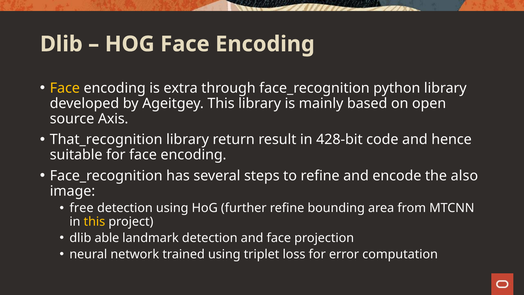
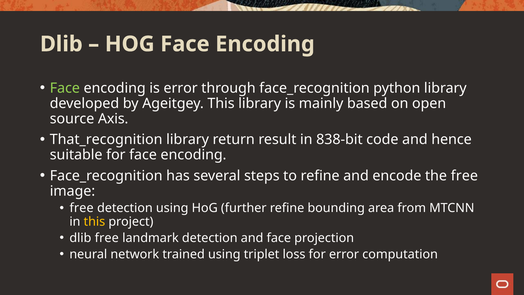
Face at (65, 88) colour: yellow -> light green
is extra: extra -> error
428-bit: 428-bit -> 838-bit
the also: also -> free
dlib able: able -> free
